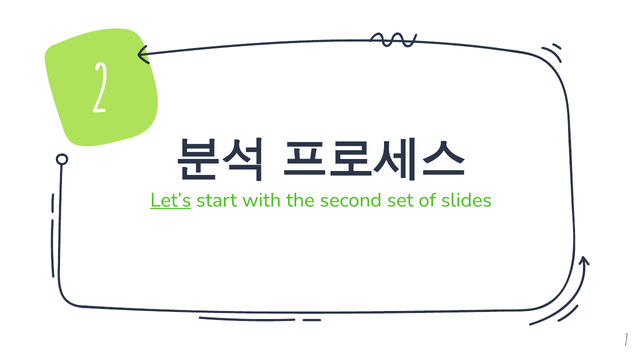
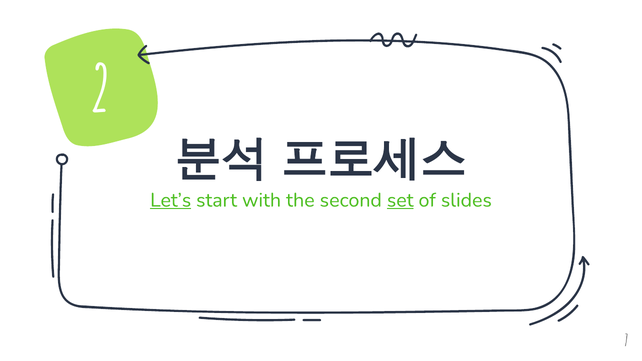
set underline: none -> present
